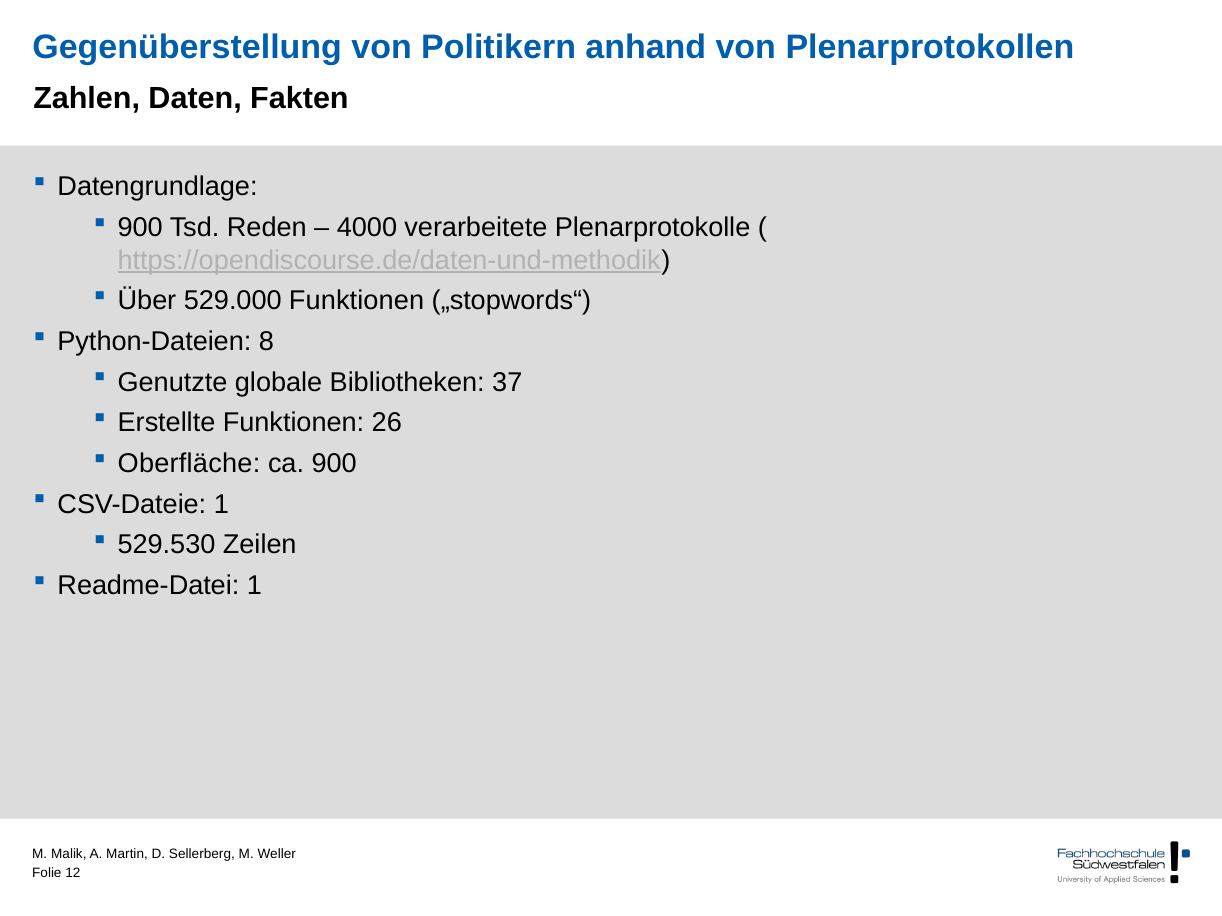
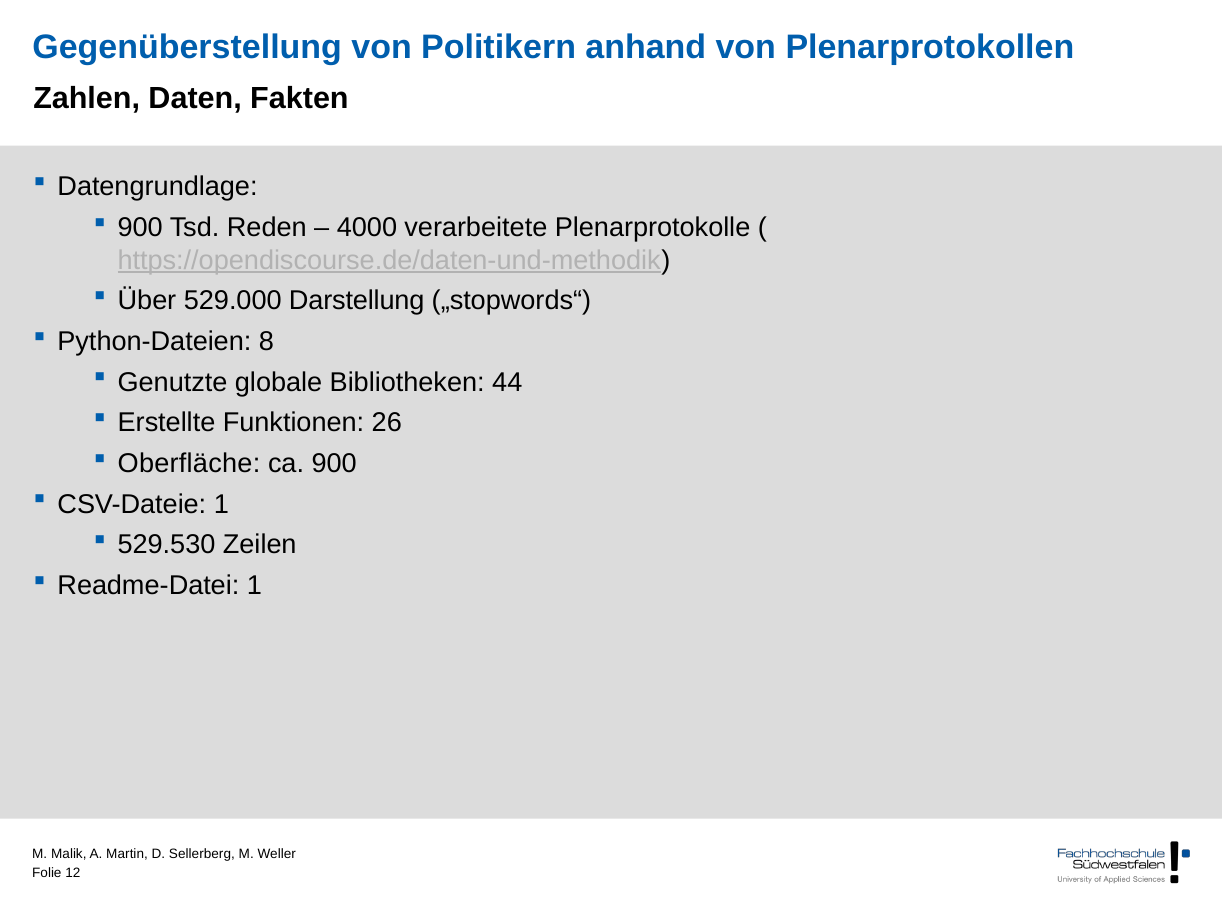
529.000 Funktionen: Funktionen -> Darstellung
37: 37 -> 44
